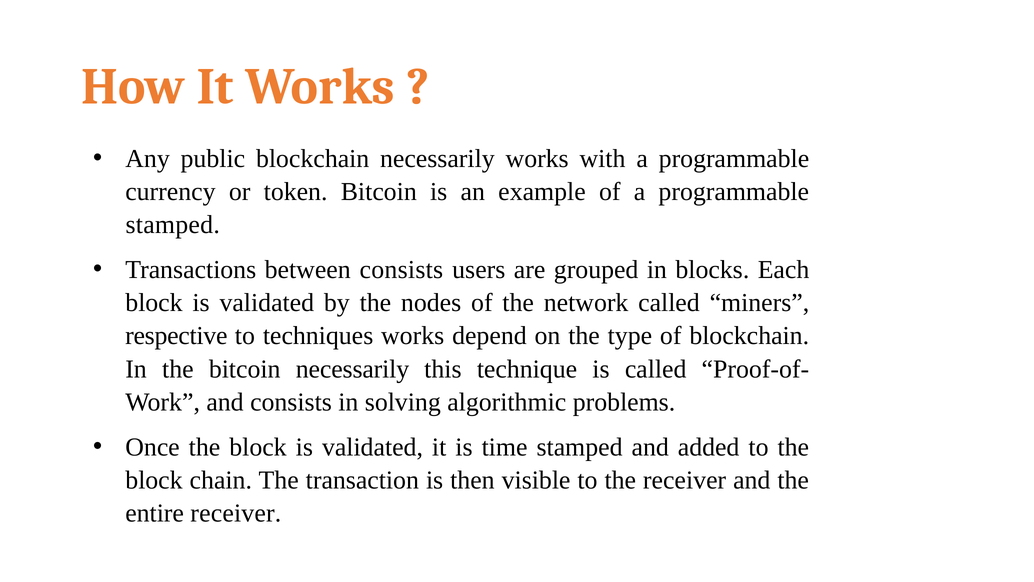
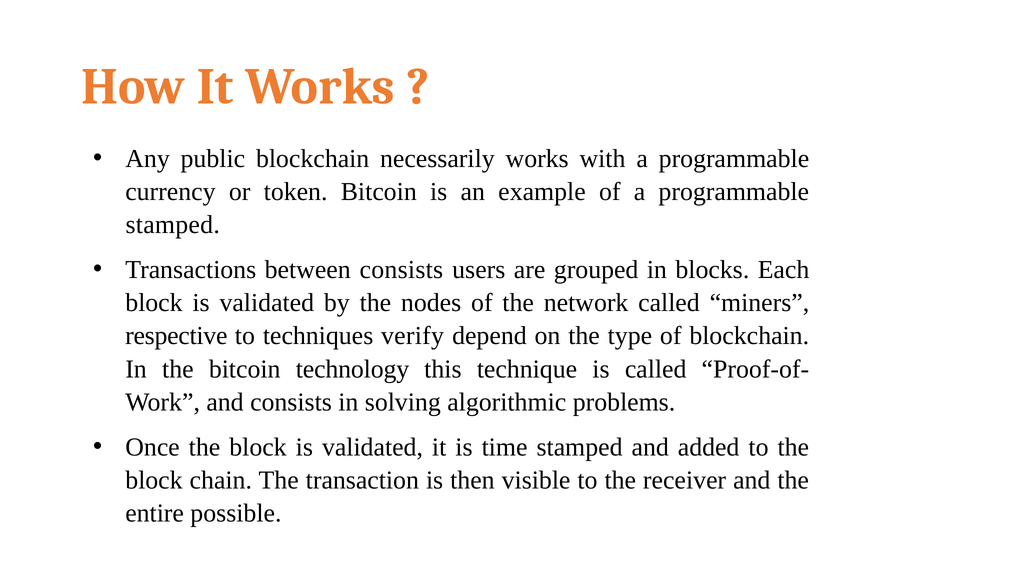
techniques works: works -> verify
bitcoin necessarily: necessarily -> technology
entire receiver: receiver -> possible
